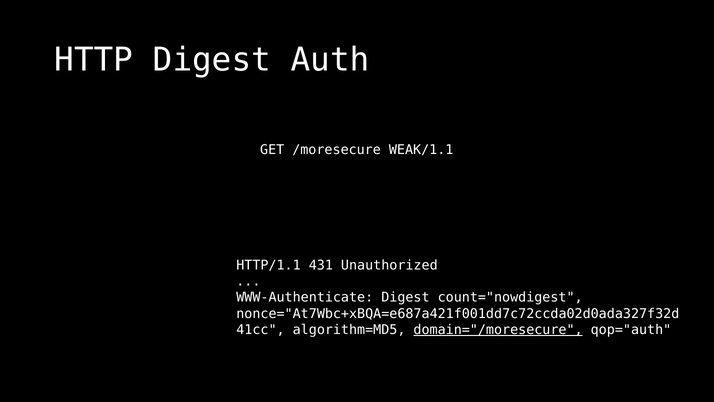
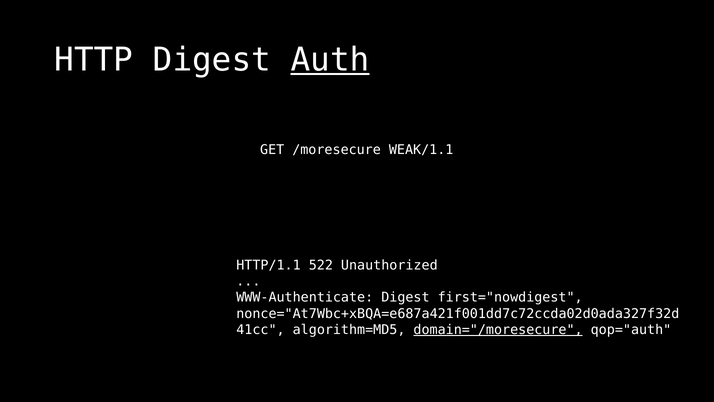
Auth underline: none -> present
431: 431 -> 522
count="nowdigest: count="nowdigest -> first="nowdigest
